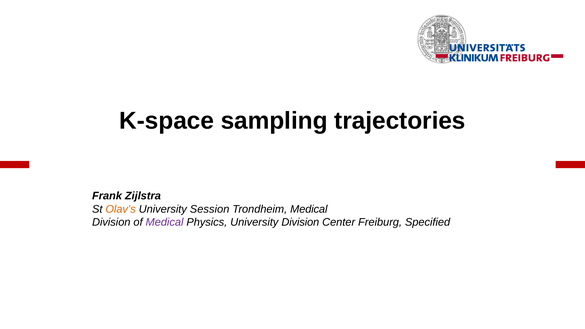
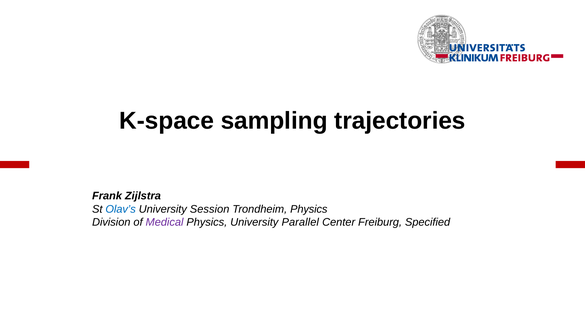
Olav’s colour: orange -> blue
Trondheim Medical: Medical -> Physics
University Division: Division -> Parallel
